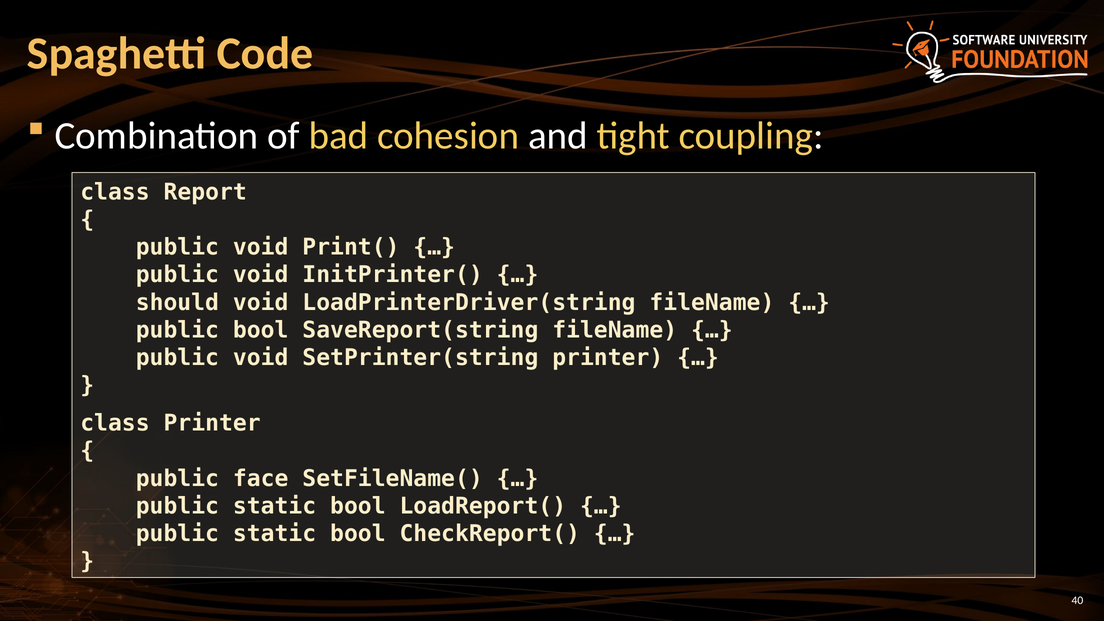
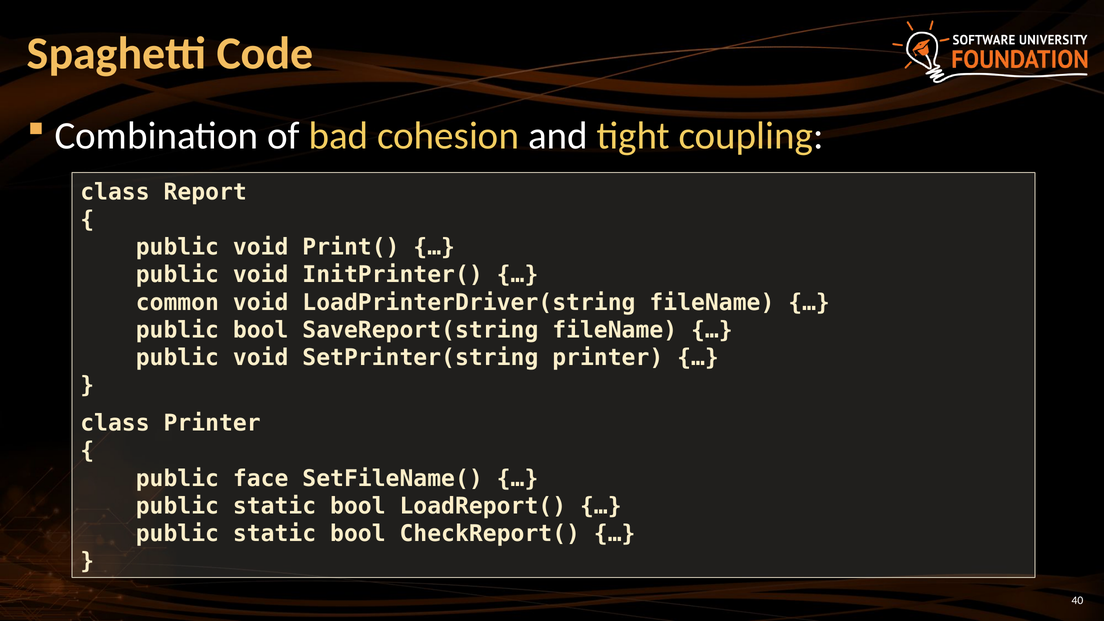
should: should -> common
